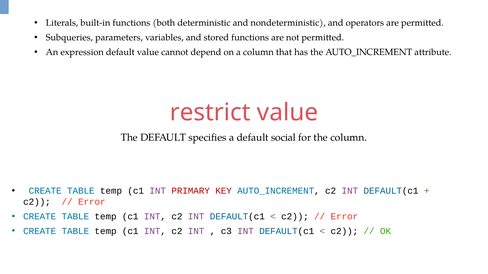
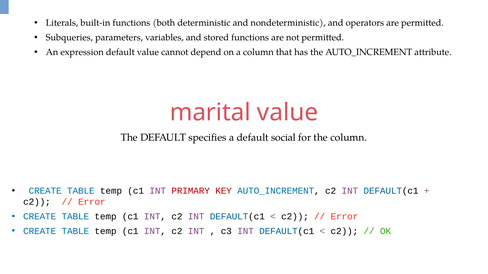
restrict: restrict -> marital
